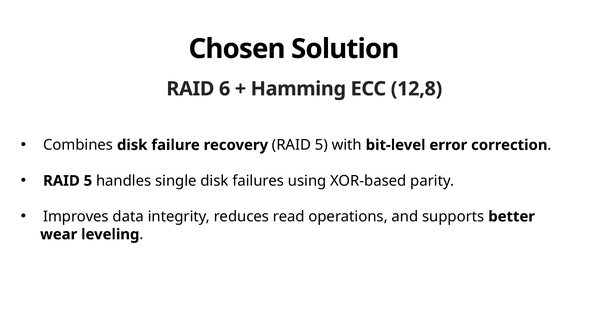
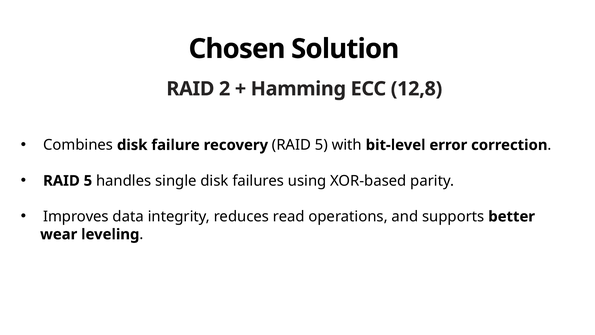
6: 6 -> 2
